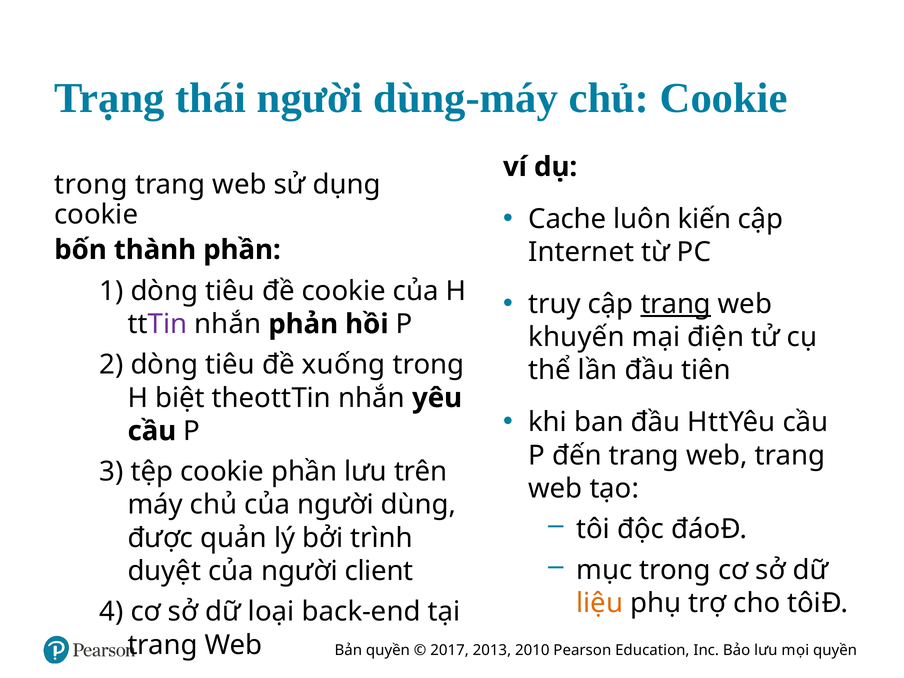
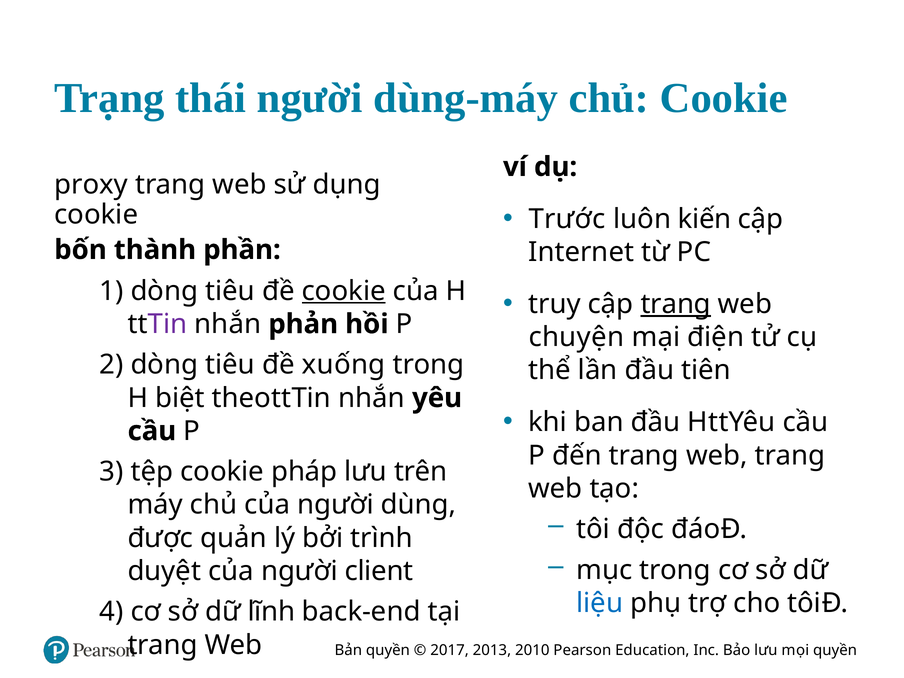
trong at (91, 185): trong -> proxy
Cache: Cache -> Trước
cookie at (344, 291) underline: none -> present
khuyến: khuyến -> chuyện
cookie phần: phần -> pháp
liệu colour: orange -> blue
loại: loại -> lĩnh
